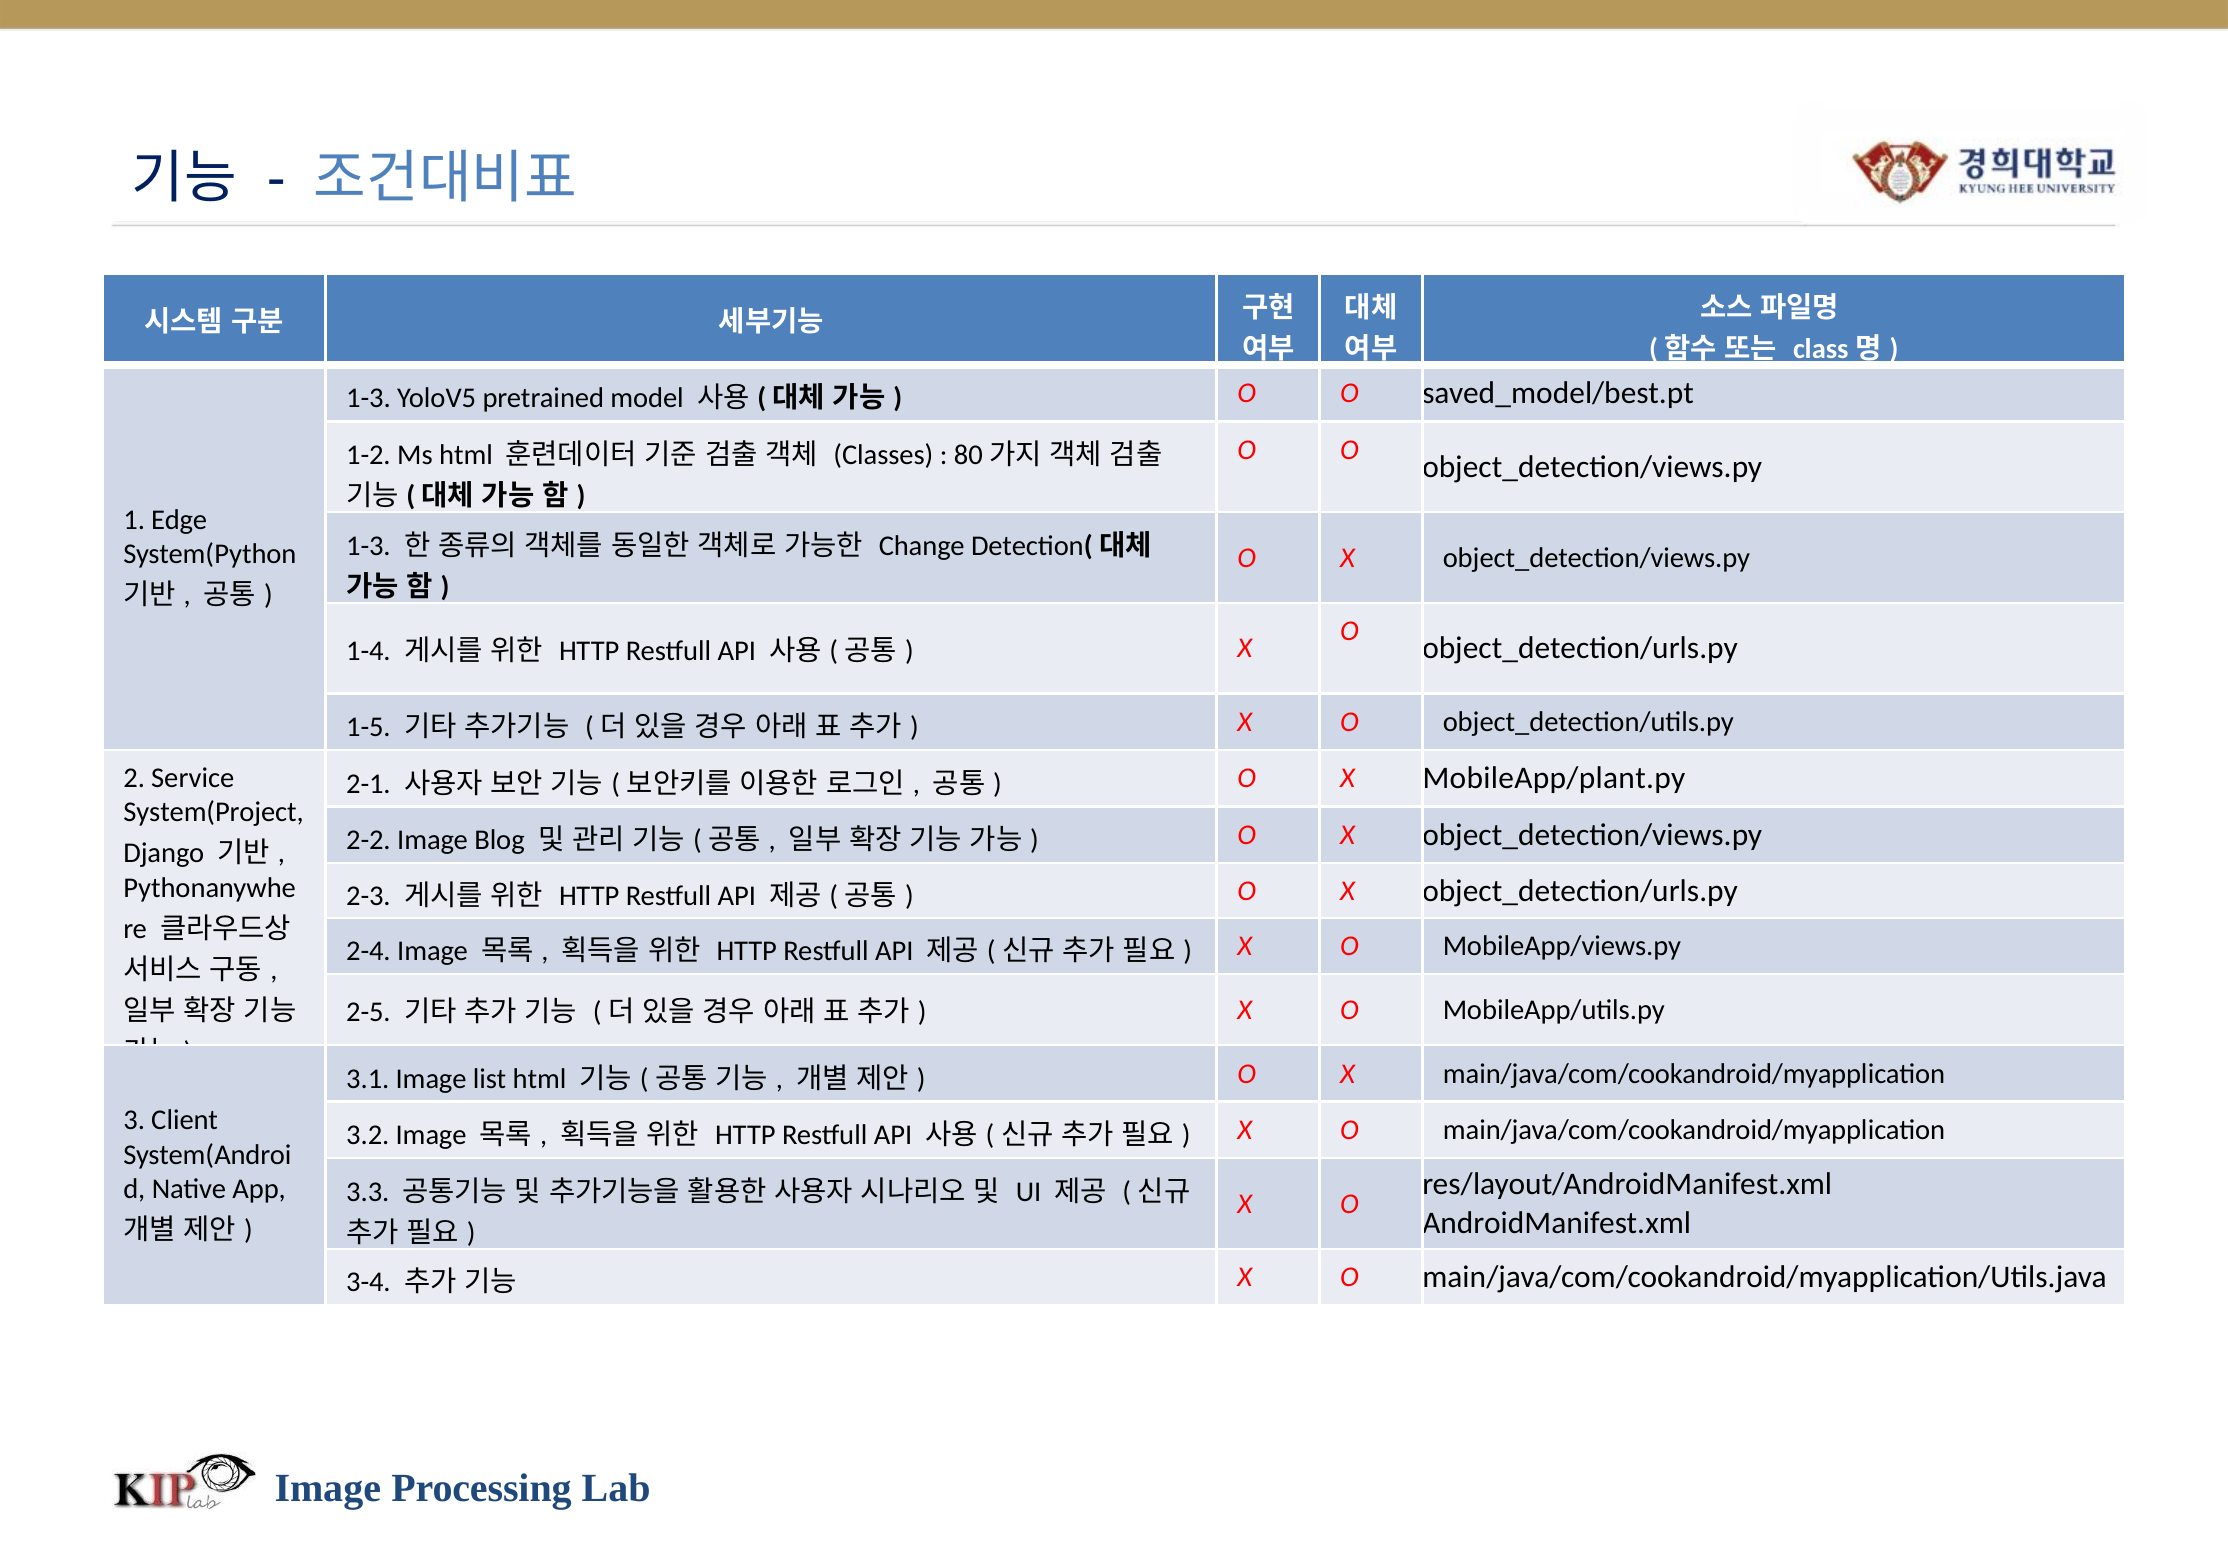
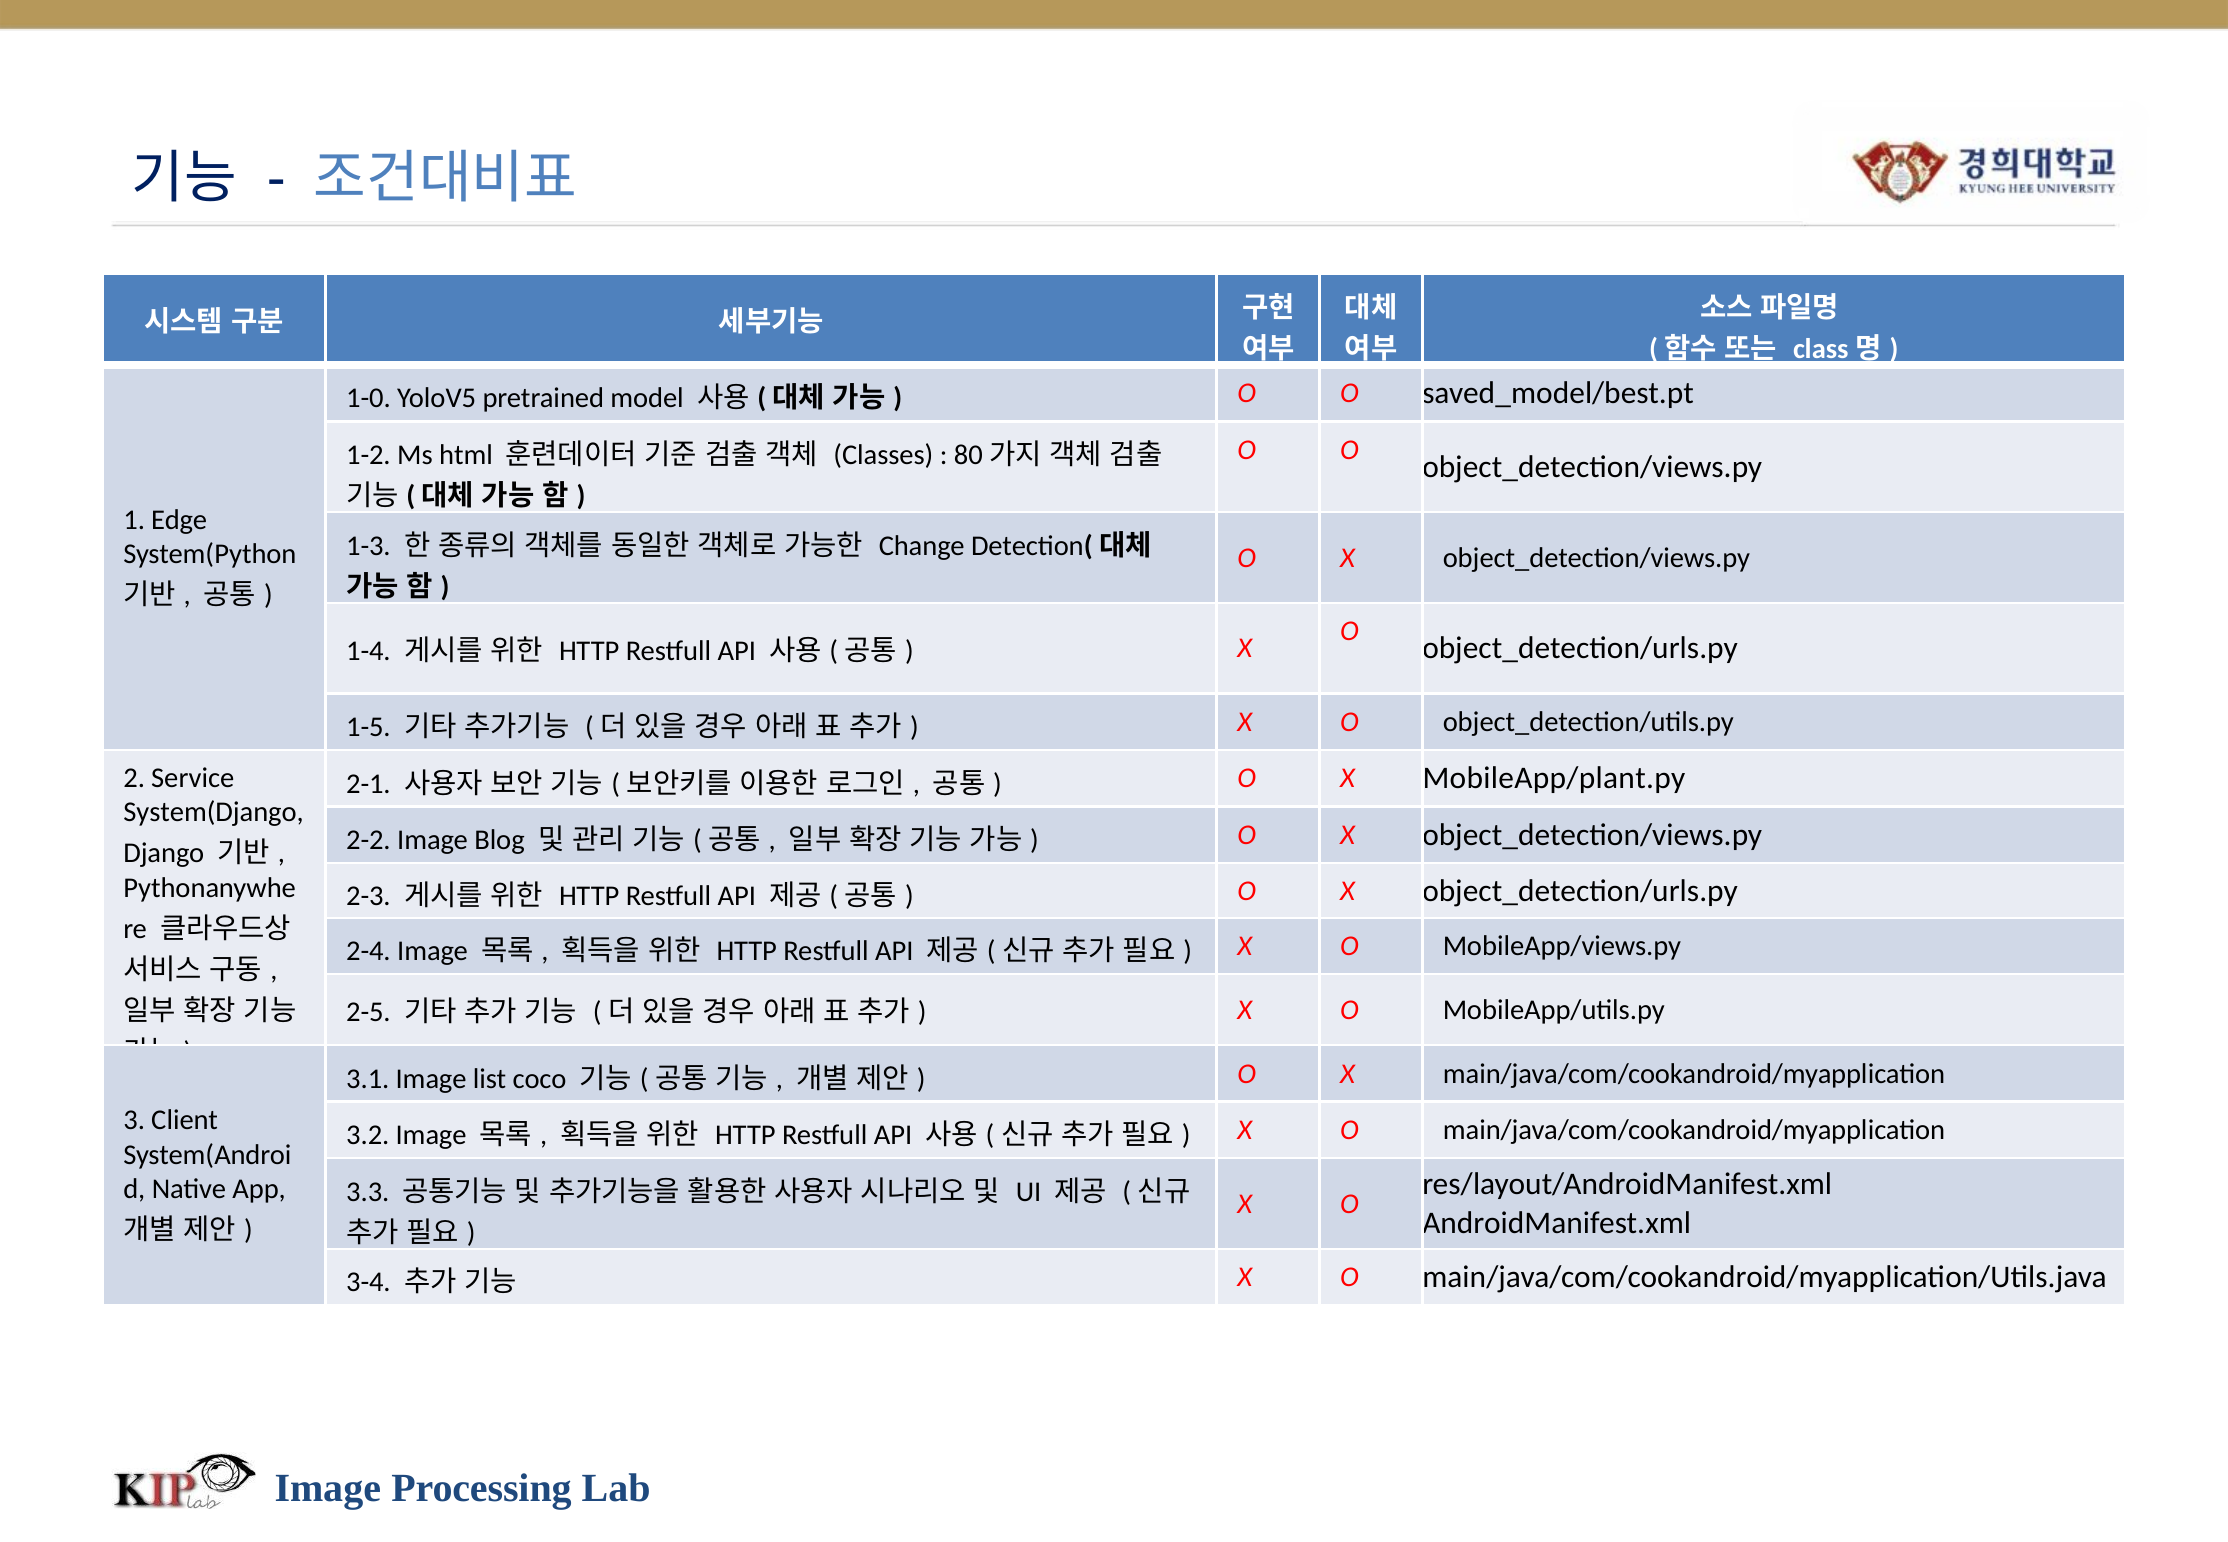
1-3 at (368, 399): 1-3 -> 1-0
System(Project: System(Project -> System(Django
list html: html -> coco
